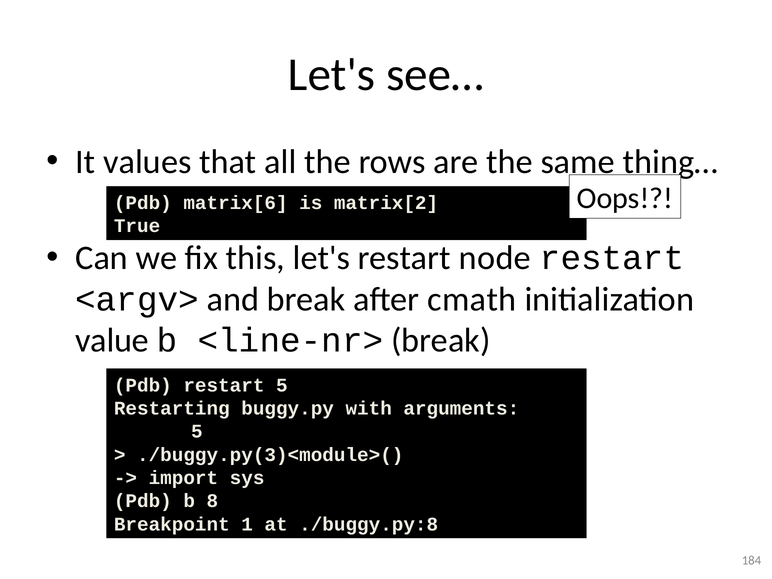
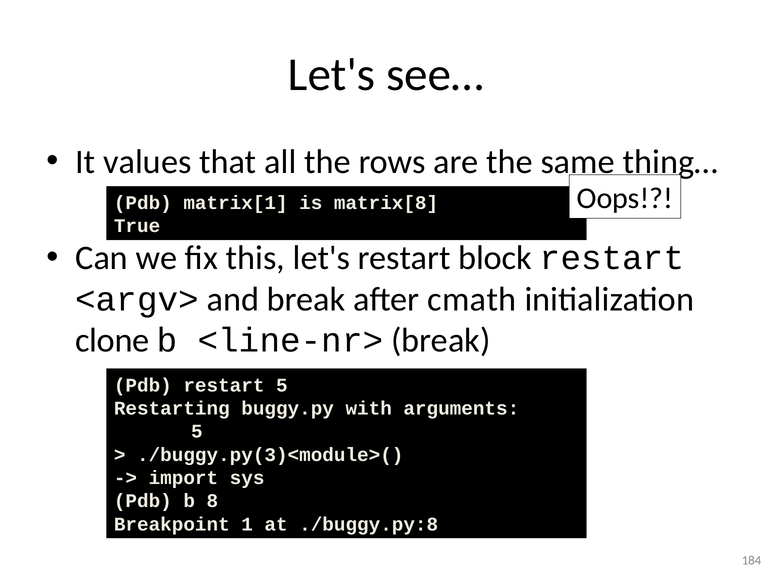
matrix[6: matrix[6 -> matrix[1
matrix[2: matrix[2 -> matrix[8
node: node -> block
value: value -> clone
